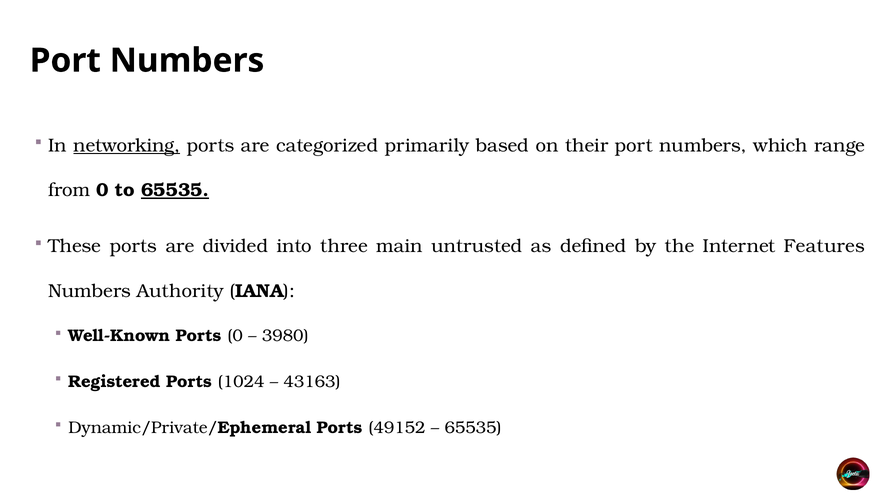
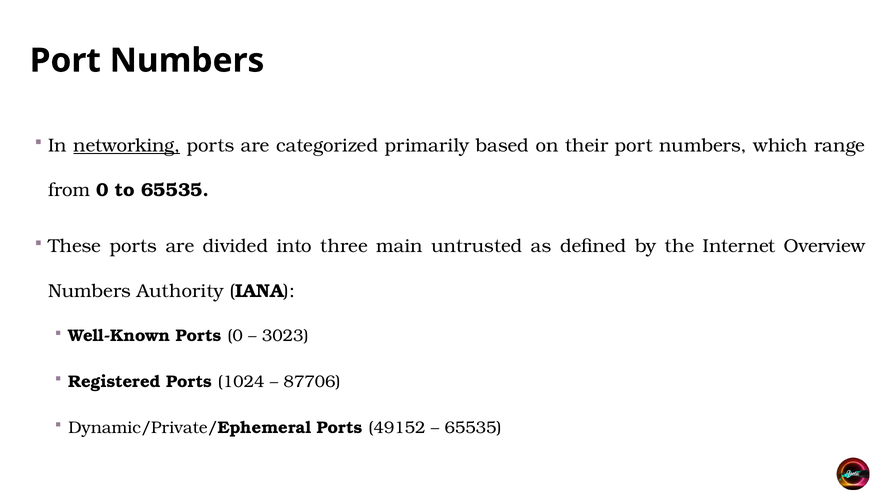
65535 at (175, 190) underline: present -> none
Features: Features -> Overview
3980: 3980 -> 3023
43163: 43163 -> 87706
